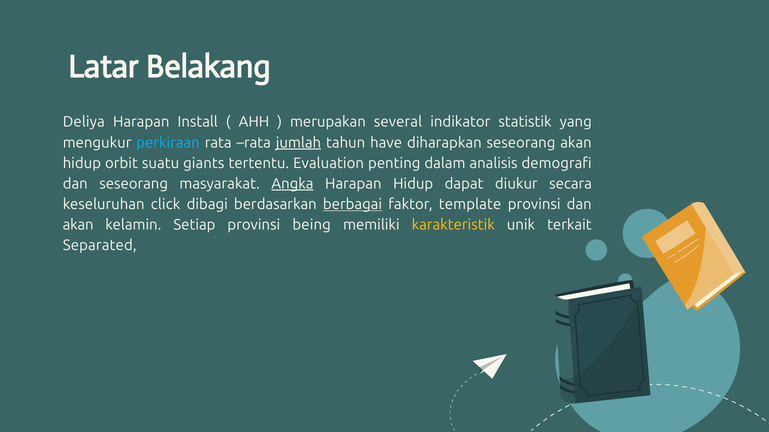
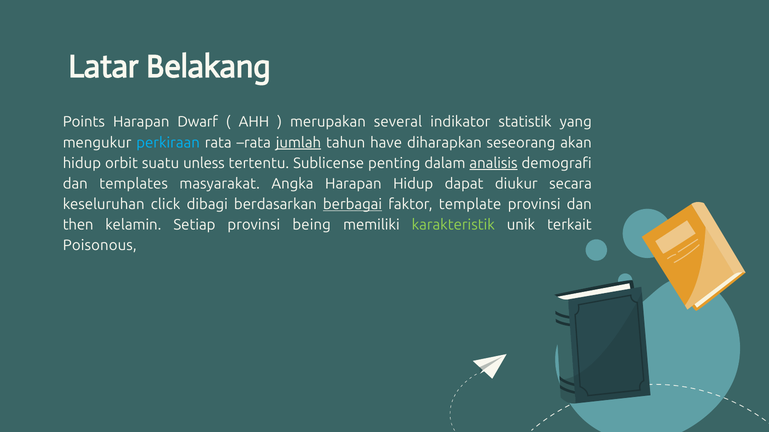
Deliya: Deliya -> Points
Install: Install -> Dwarf
giants: giants -> unless
Evaluation: Evaluation -> Sublicense
analisis underline: none -> present
dan seseorang: seseorang -> templates
Angka underline: present -> none
akan at (78, 225): akan -> then
karakteristik colour: yellow -> light green
Separated: Separated -> Poisonous
